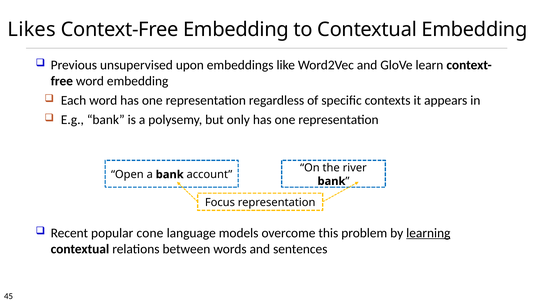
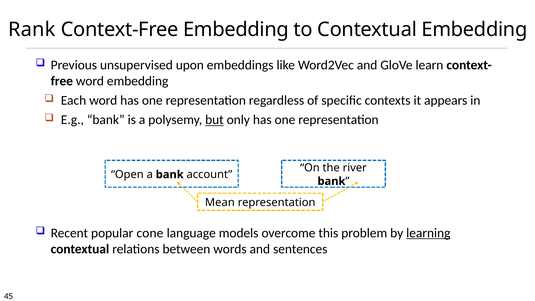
Likes: Likes -> Rank
but underline: none -> present
Focus: Focus -> Mean
